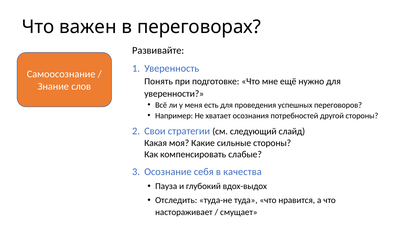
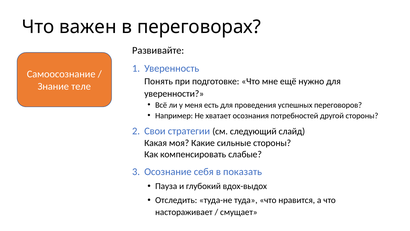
слов: слов -> теле
качества: качества -> показать
